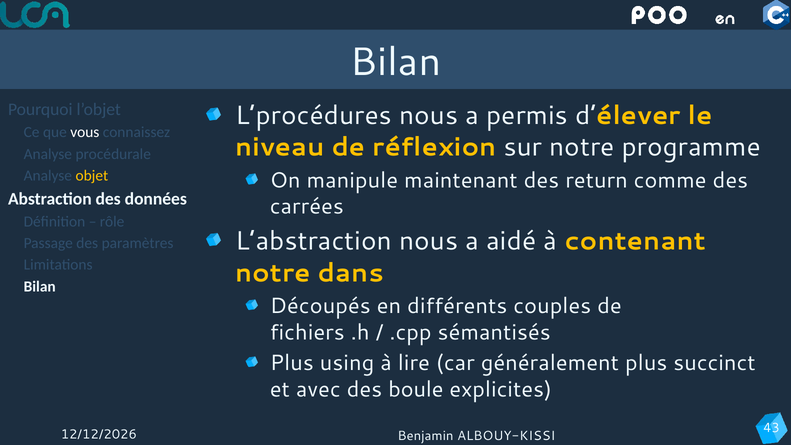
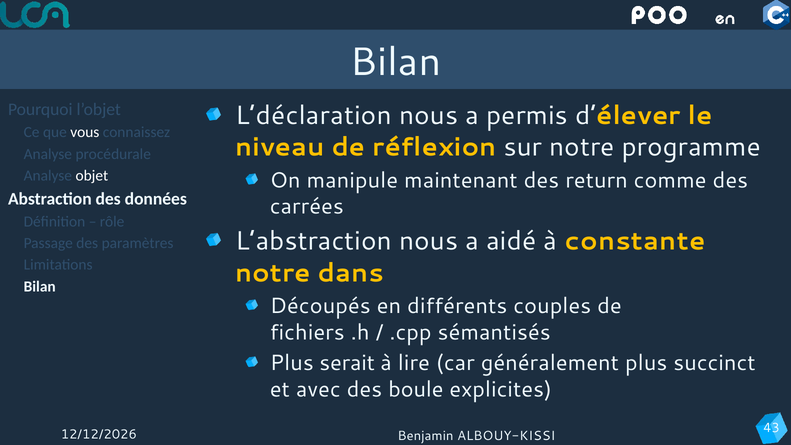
L’procédures: L’procédures -> L’déclaration
objet colour: yellow -> white
contenant: contenant -> constante
using: using -> serait
